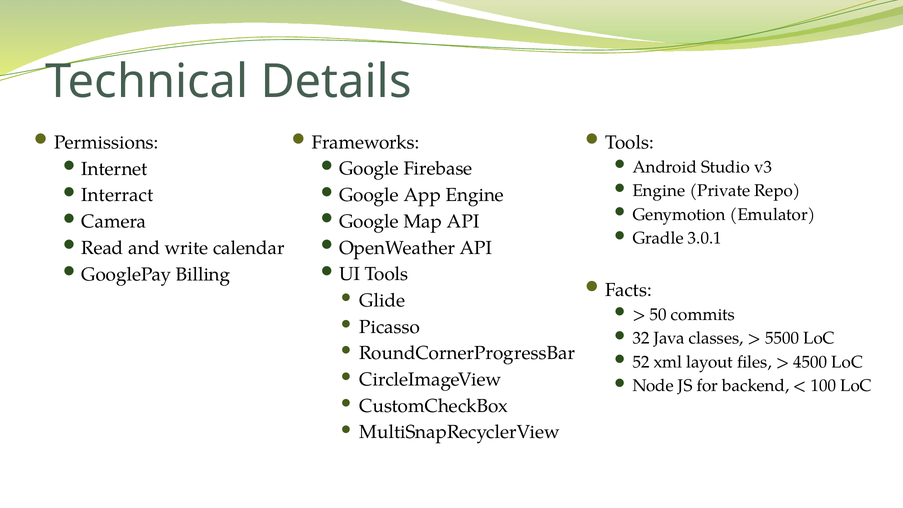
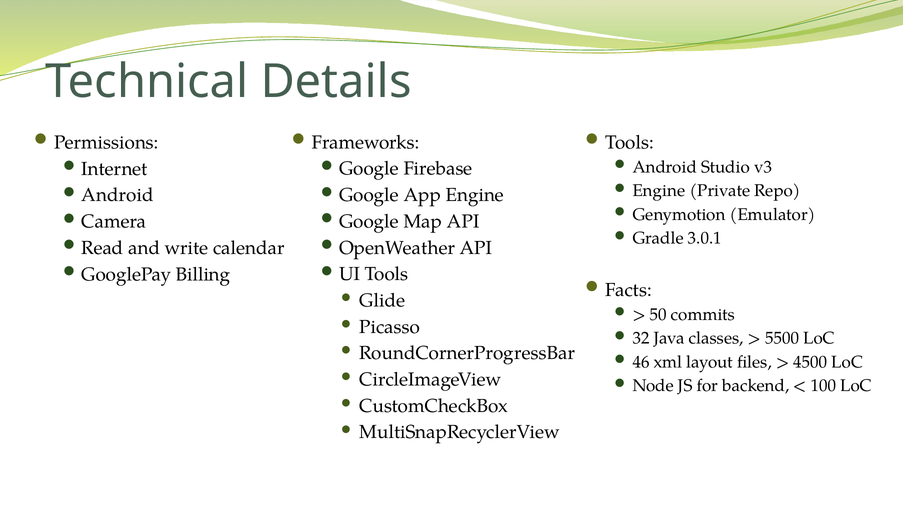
Interract at (117, 195): Interract -> Android
52: 52 -> 46
